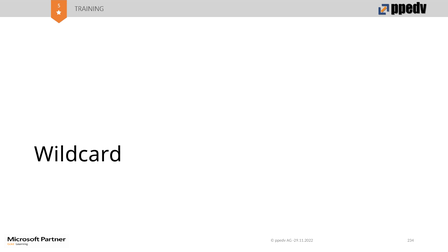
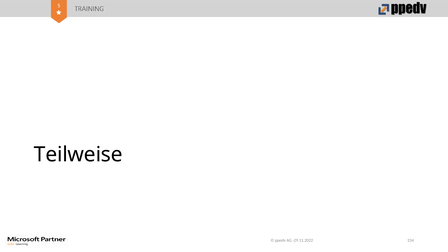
Wildcard: Wildcard -> Teilweise
